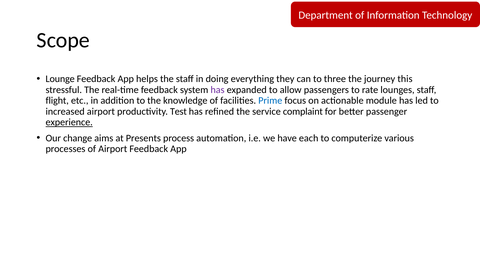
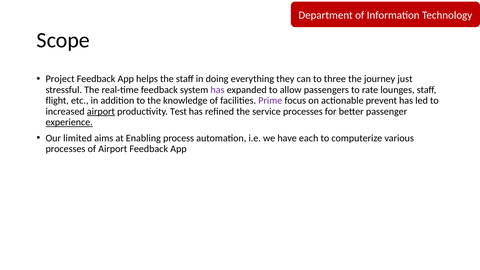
Lounge: Lounge -> Project
this: this -> just
Prime colour: blue -> purple
module: module -> prevent
airport at (101, 111) underline: none -> present
service complaint: complaint -> processes
change: change -> limited
Presents: Presents -> Enabling
